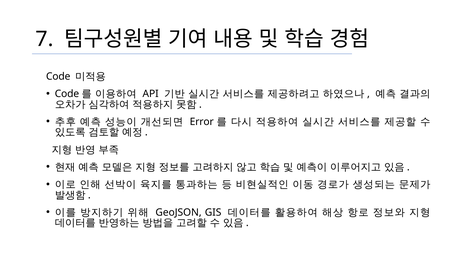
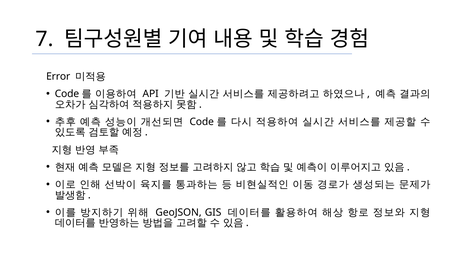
Code at (58, 77): Code -> Error
Error at (202, 122): Error -> Code
